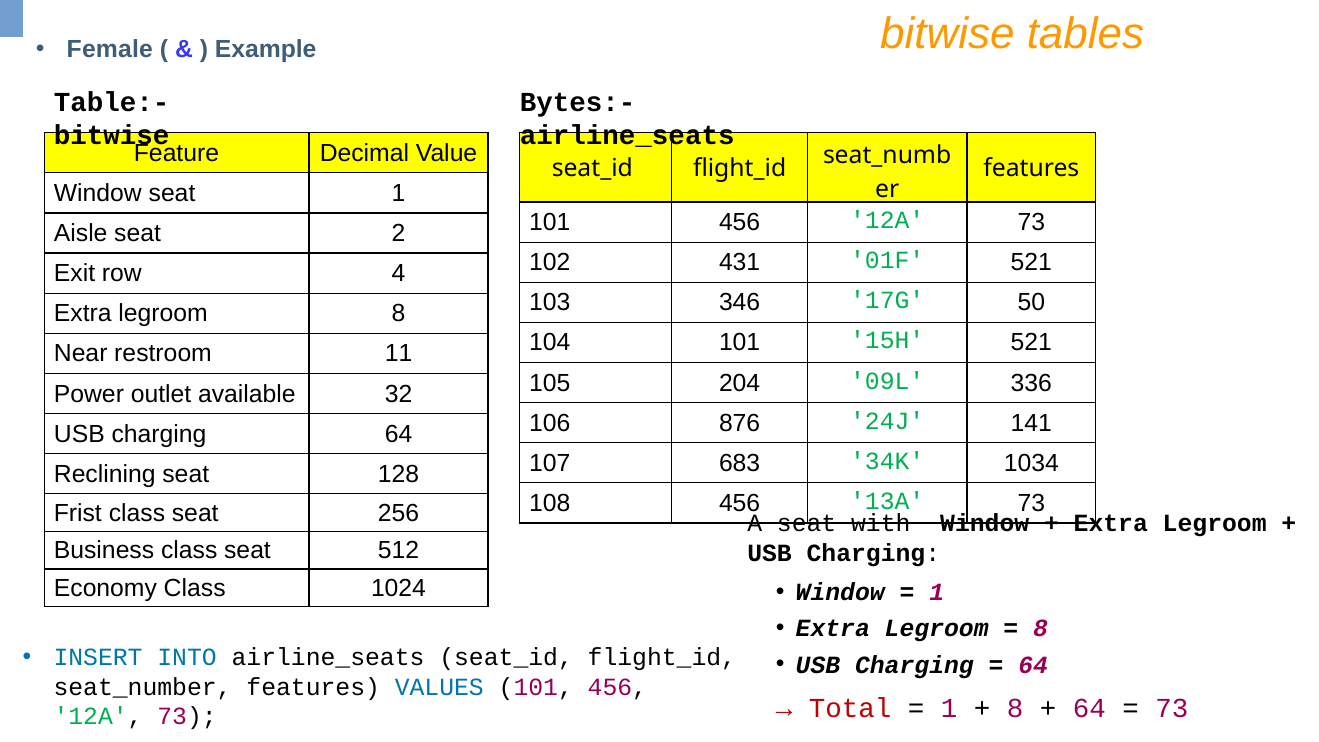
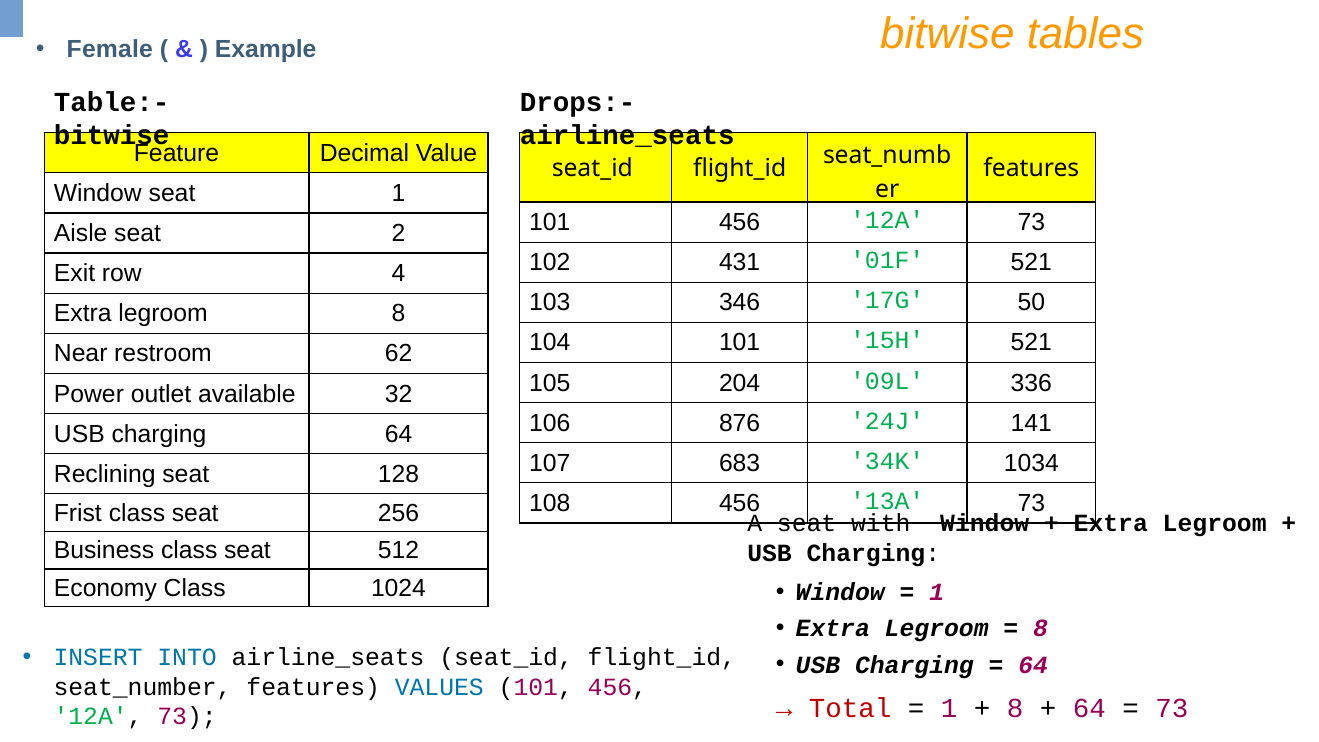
Bytes:-: Bytes:- -> Drops:-
11: 11 -> 62
